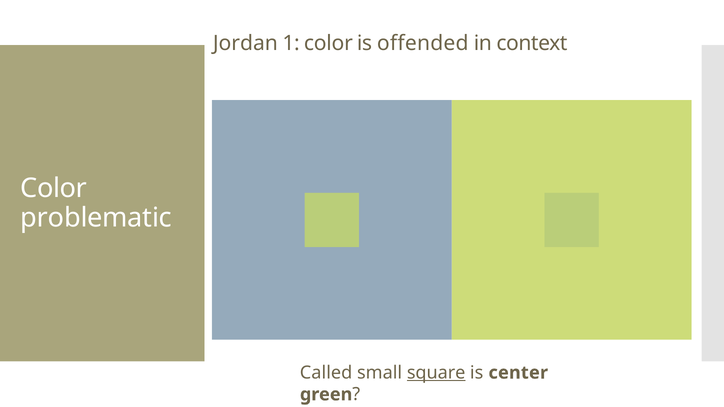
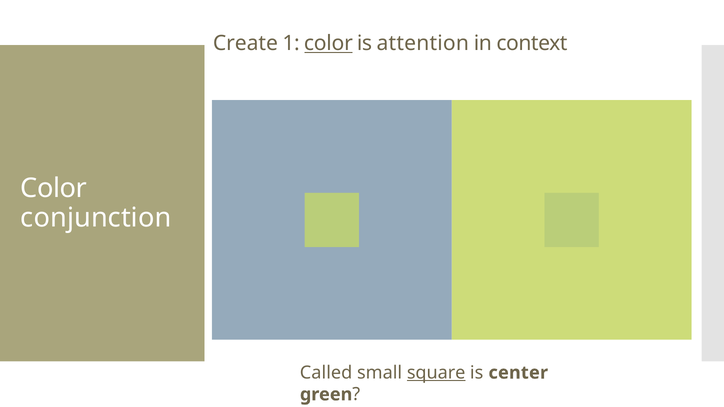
Jordan: Jordan -> Create
color at (328, 43) underline: none -> present
offended: offended -> attention
problematic: problematic -> conjunction
